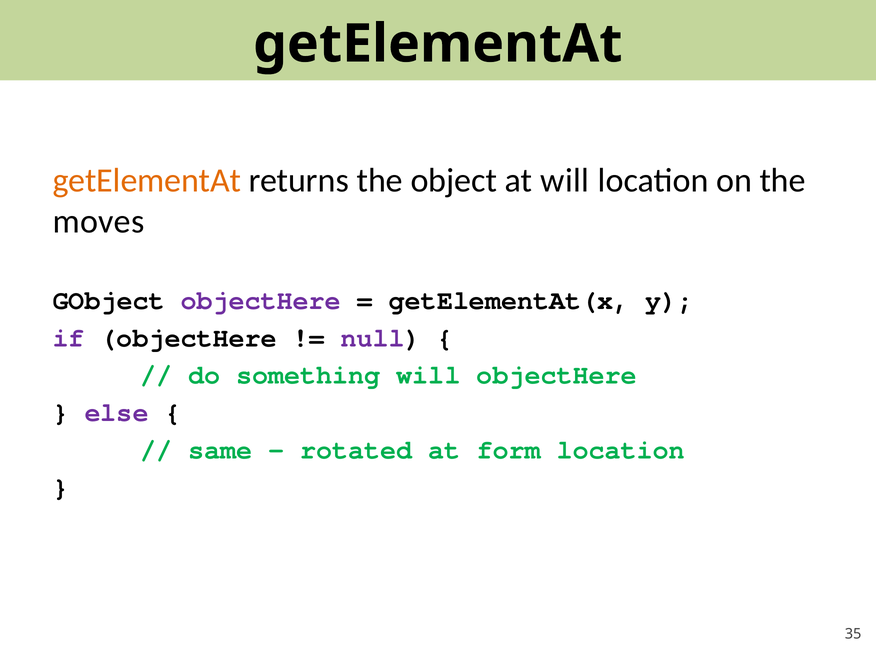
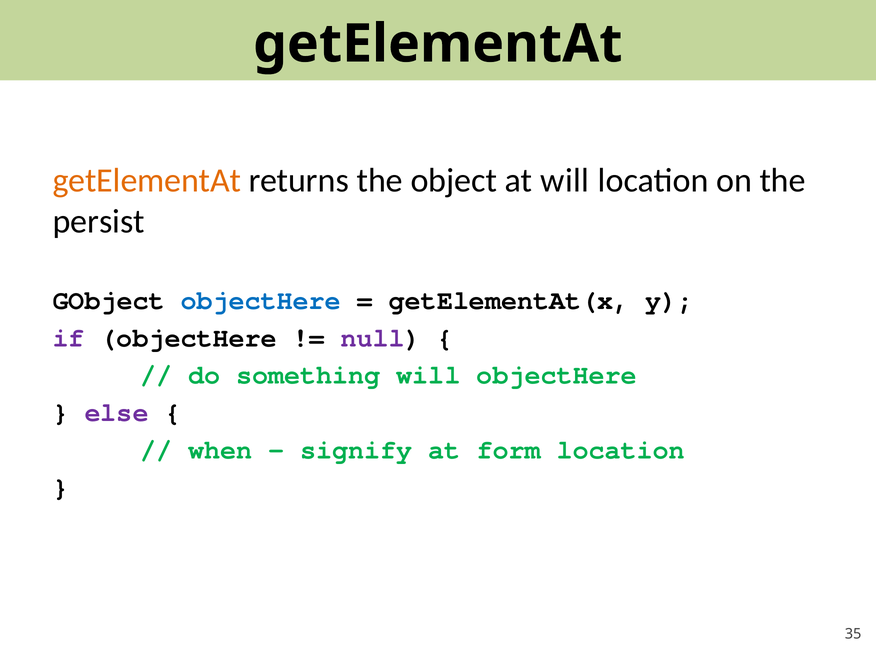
moves: moves -> persist
objectHere at (261, 300) colour: purple -> blue
same: same -> when
rotated: rotated -> signify
